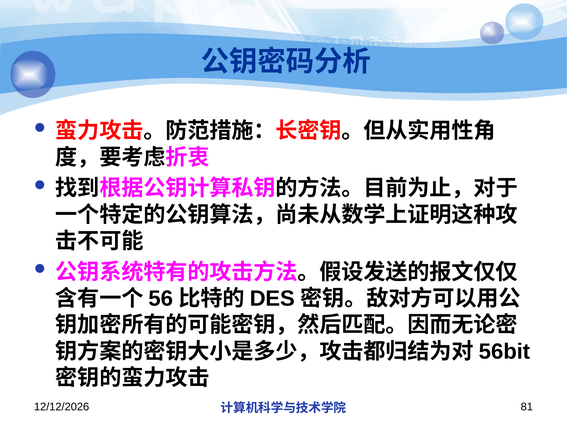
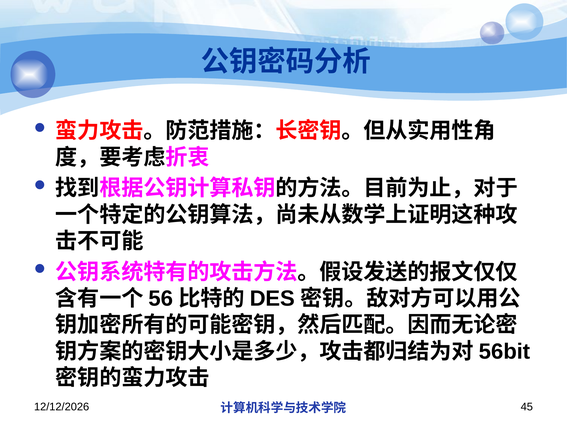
81: 81 -> 45
